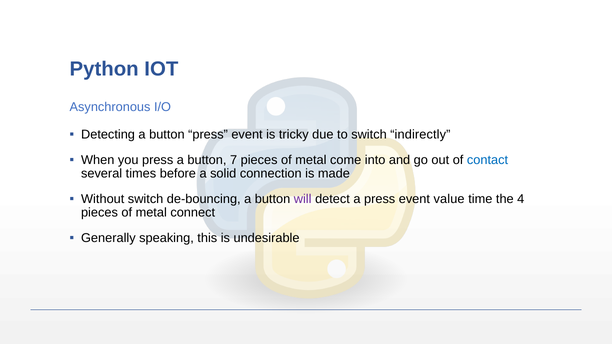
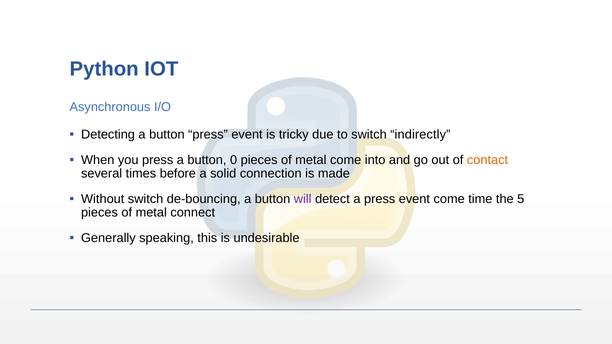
7: 7 -> 0
contact colour: blue -> orange
event value: value -> come
4: 4 -> 5
